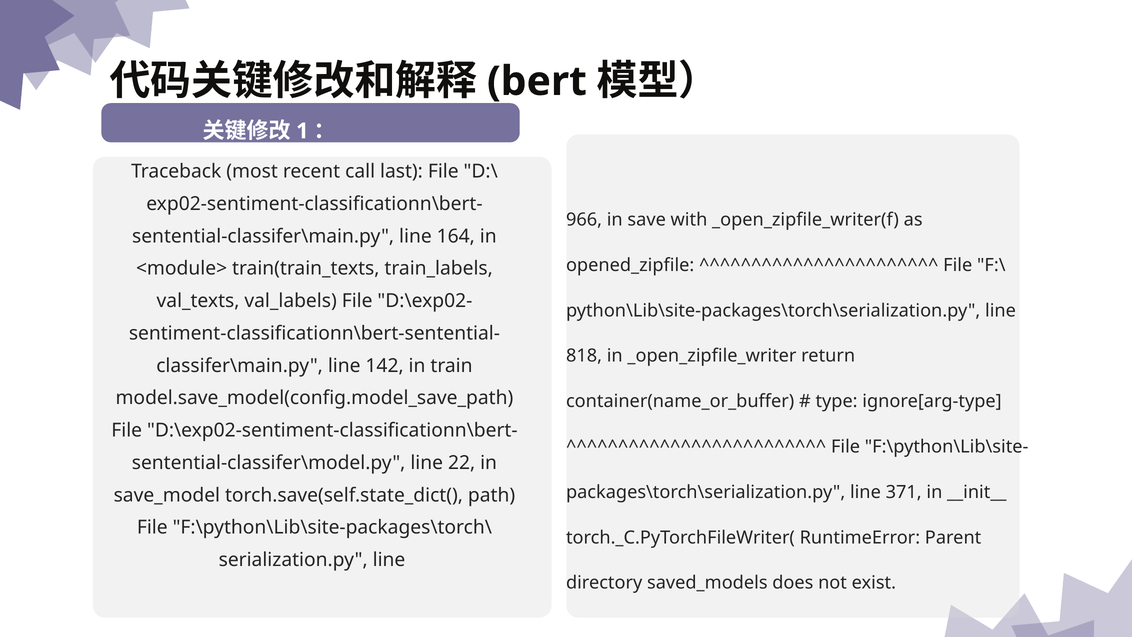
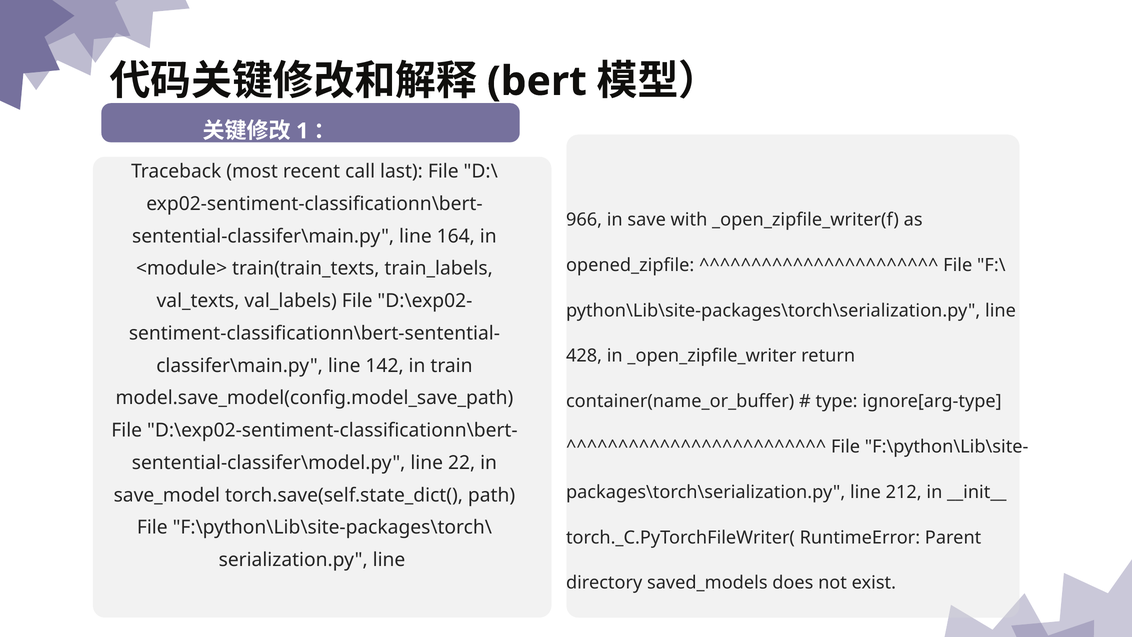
818: 818 -> 428
371: 371 -> 212
